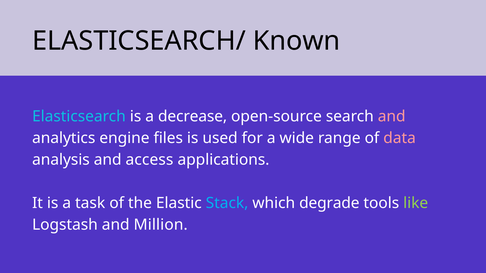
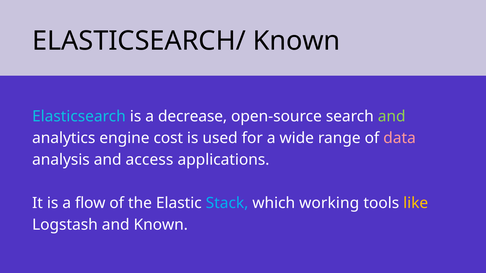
and at (392, 117) colour: pink -> light green
files: files -> cost
task: task -> flow
degrade: degrade -> working
like colour: light green -> yellow
and Million: Million -> Known
